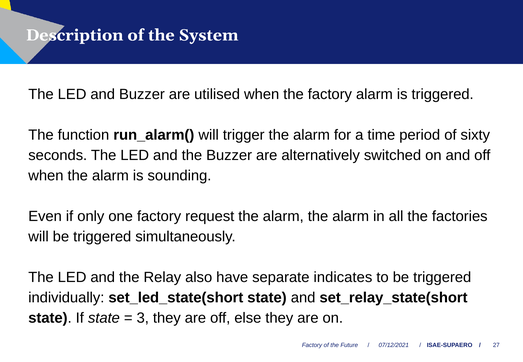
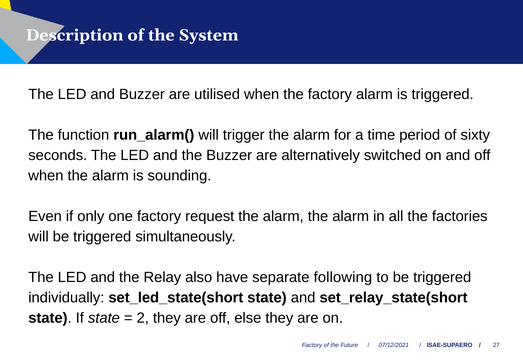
indicates: indicates -> following
3: 3 -> 2
